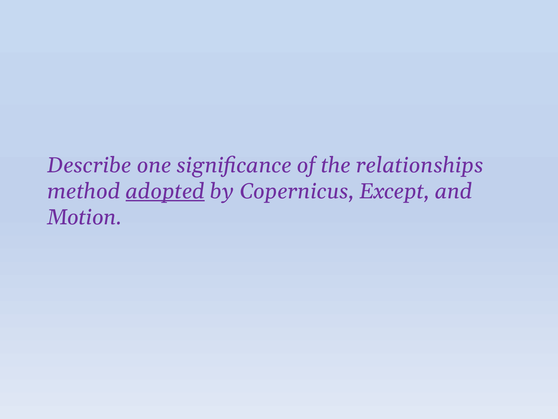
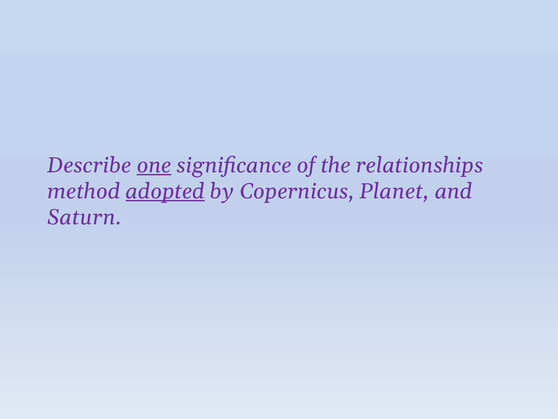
one underline: none -> present
Except: Except -> Planet
Motion: Motion -> Saturn
